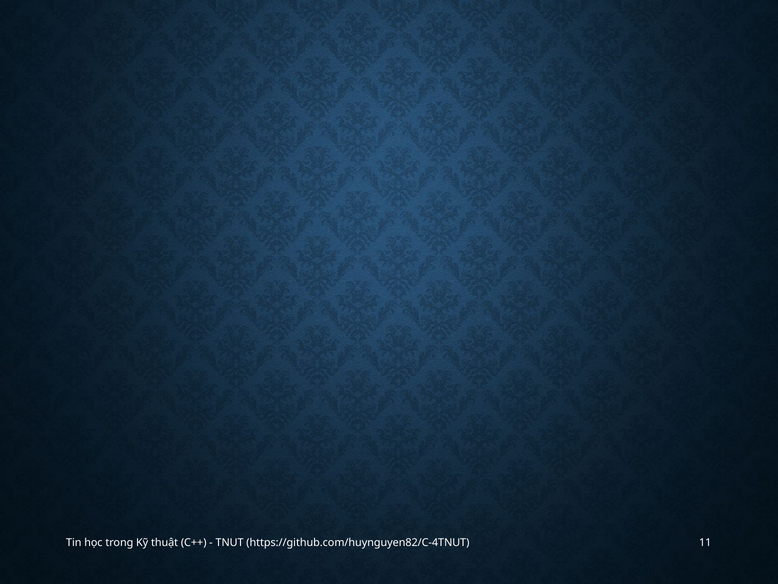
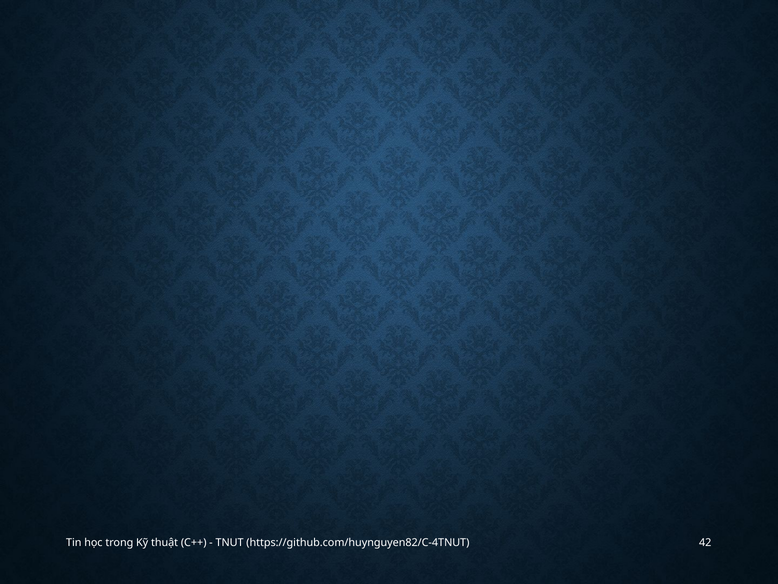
11: 11 -> 42
